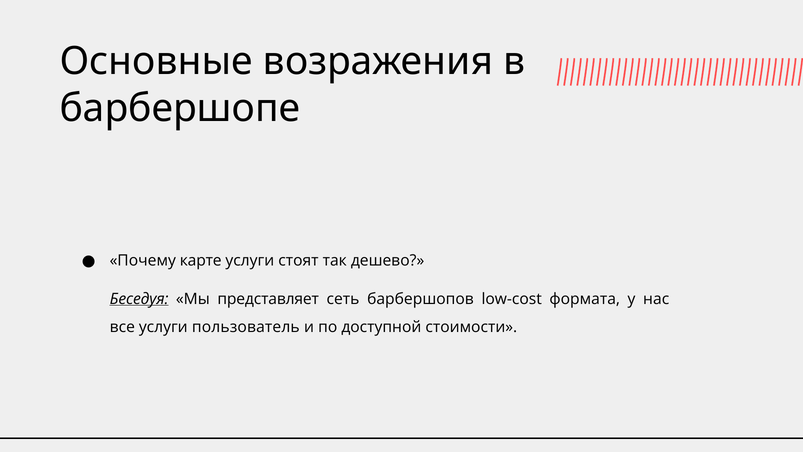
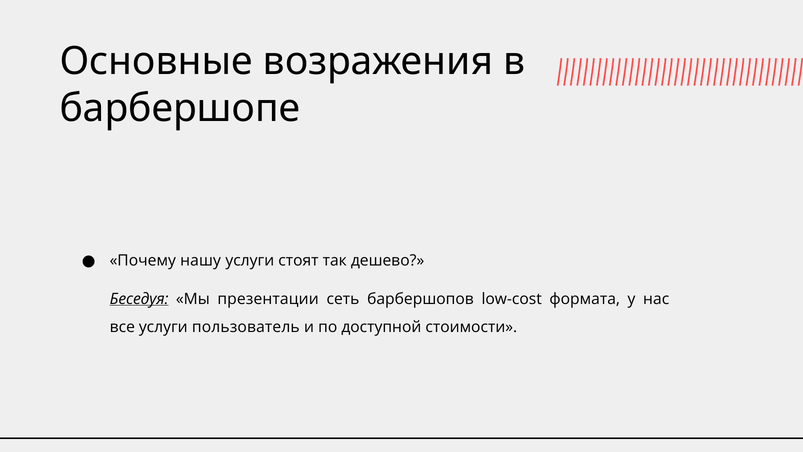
карте: карте -> нашу
представляет: представляет -> презентации
